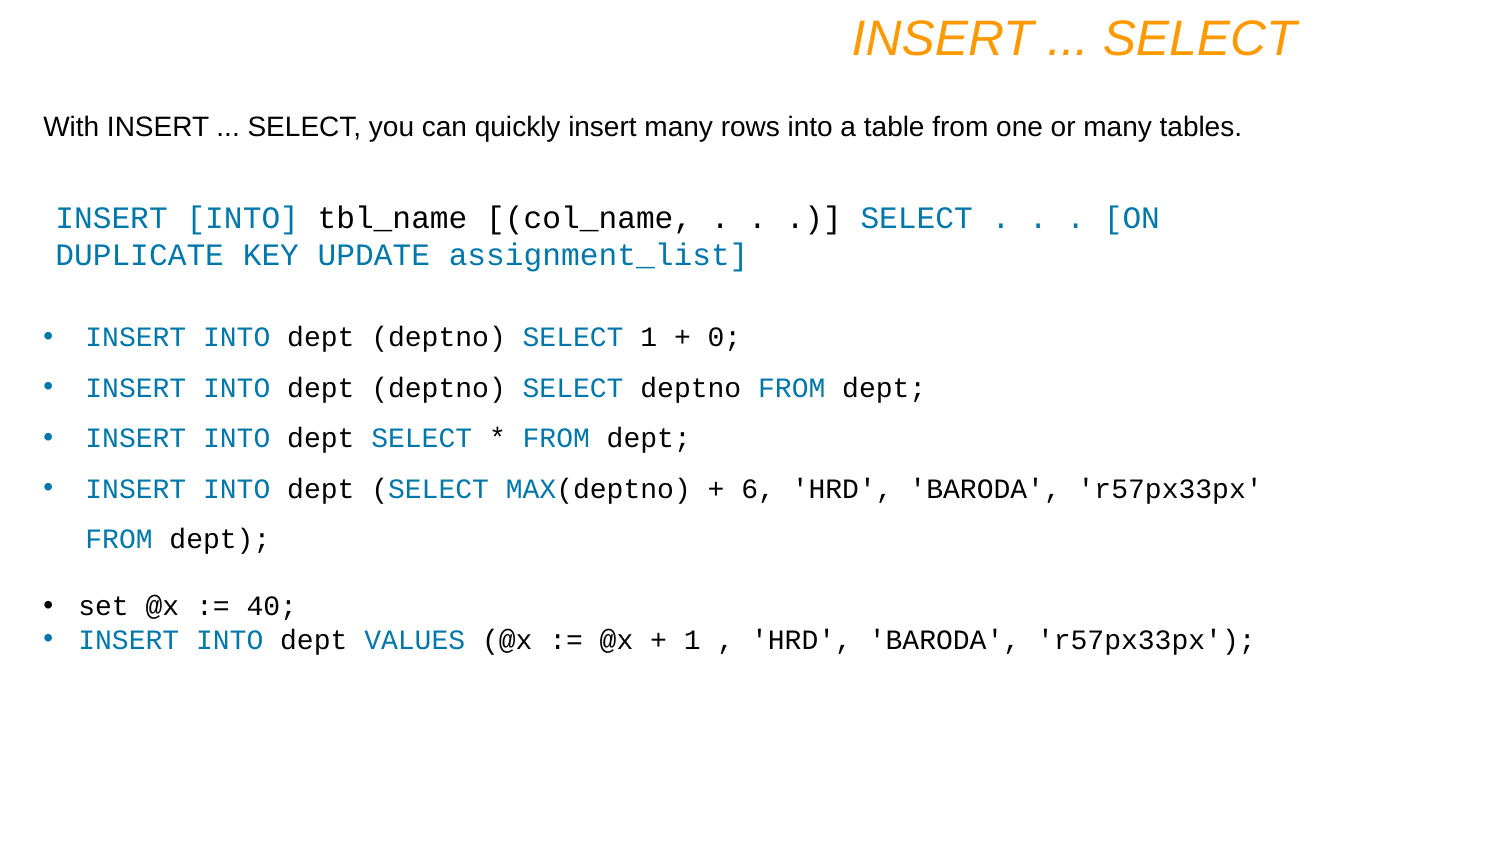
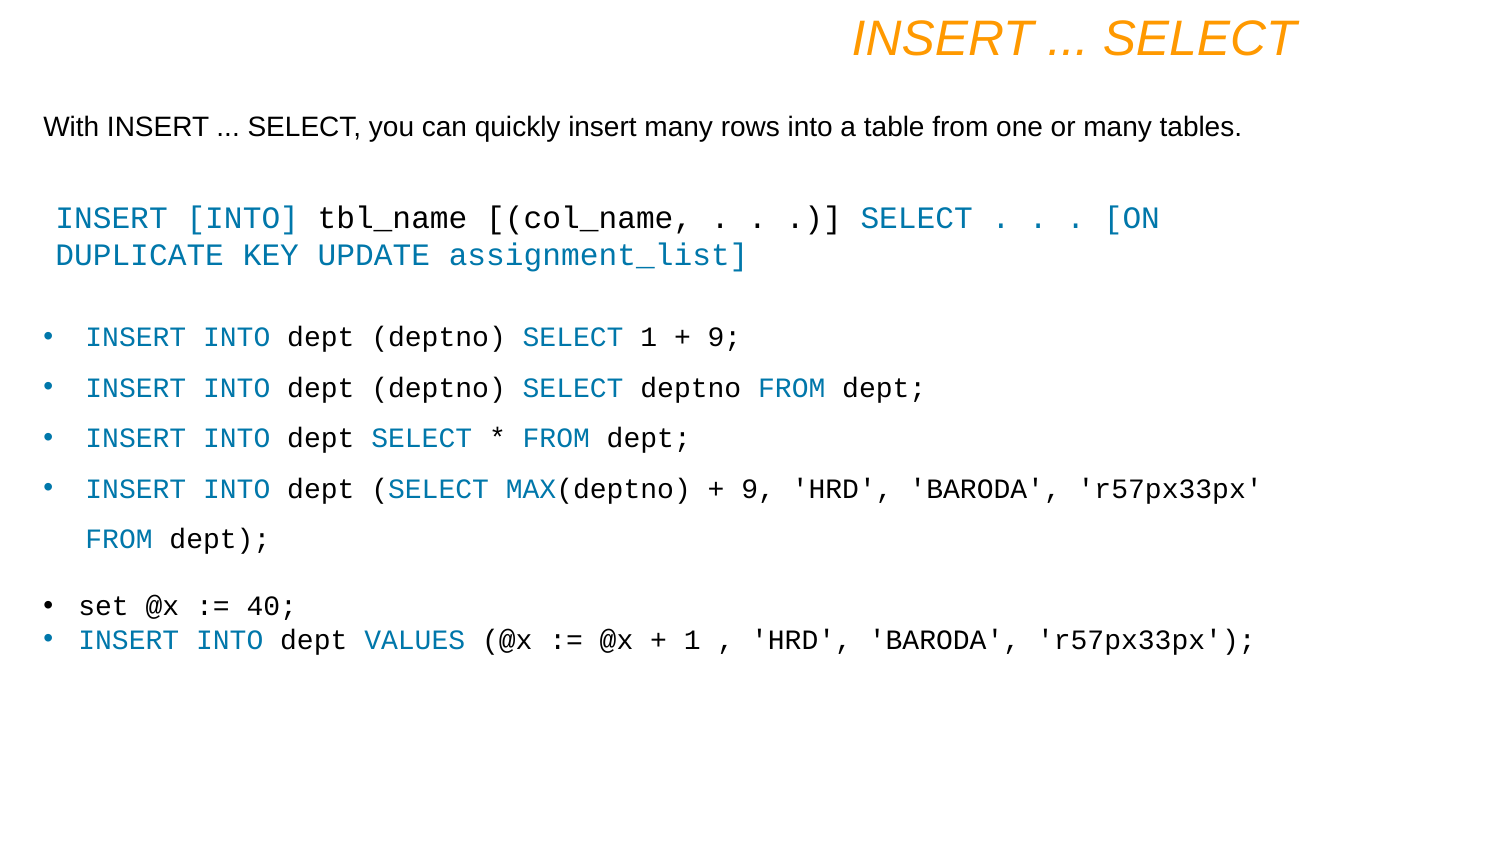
0 at (724, 337): 0 -> 9
6 at (758, 489): 6 -> 9
